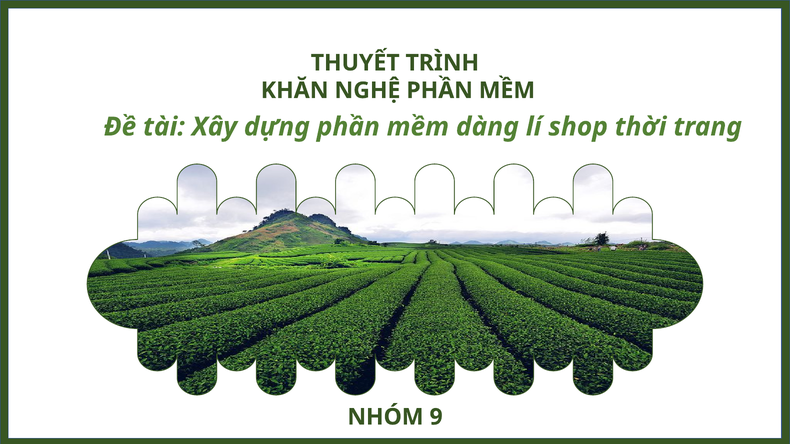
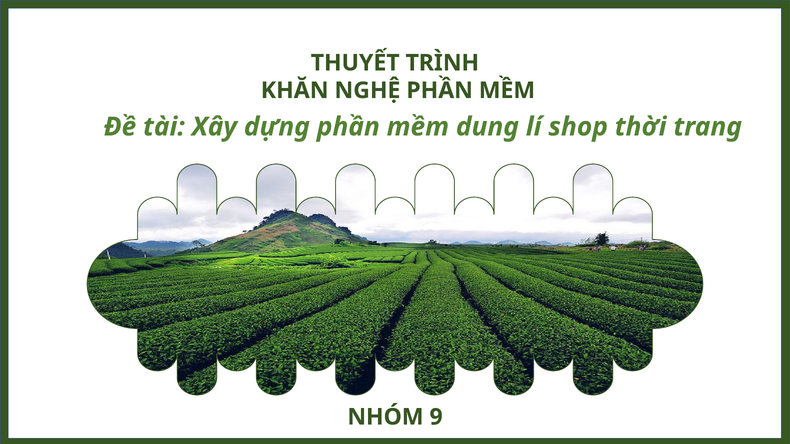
dàng: dàng -> dung
